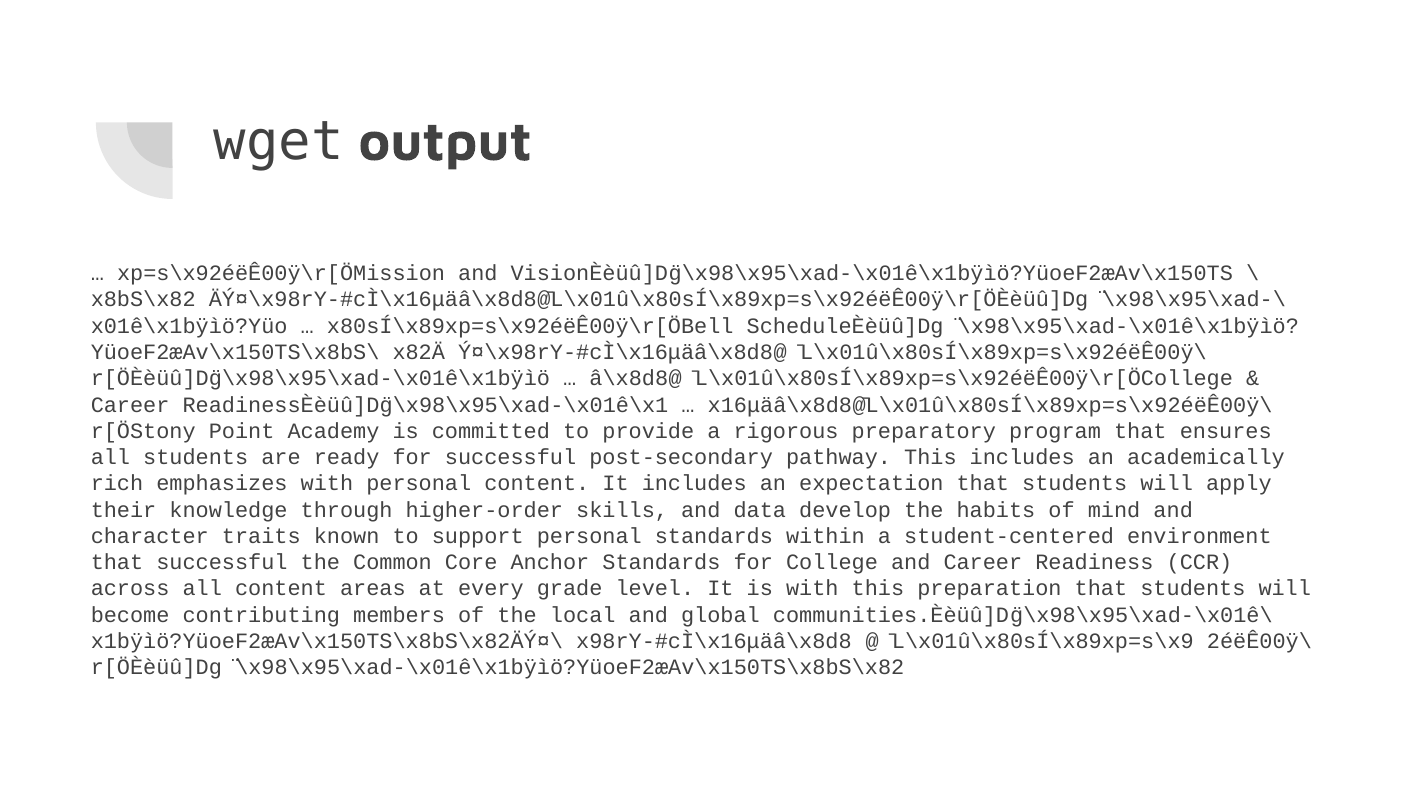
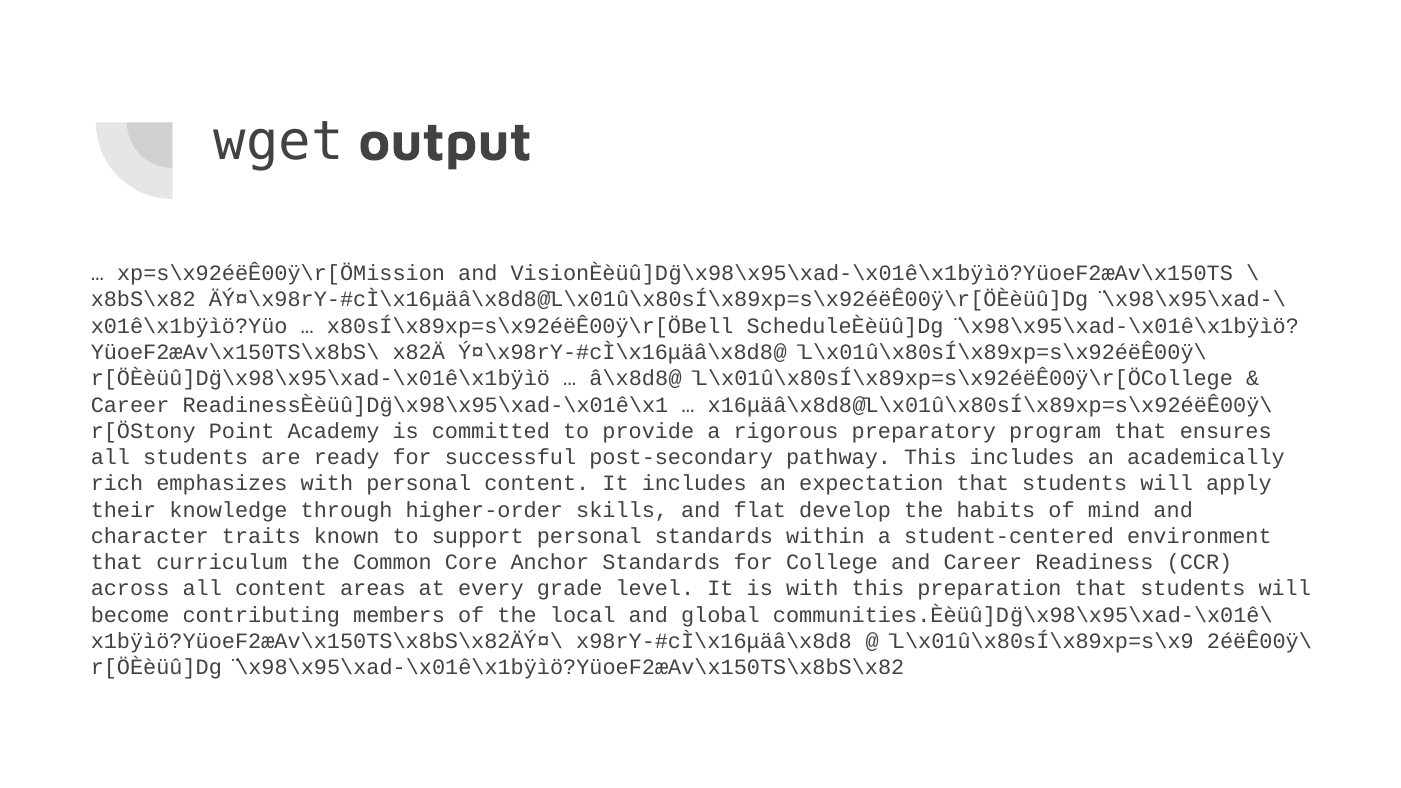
data: data -> flat
that successful: successful -> curriculum
